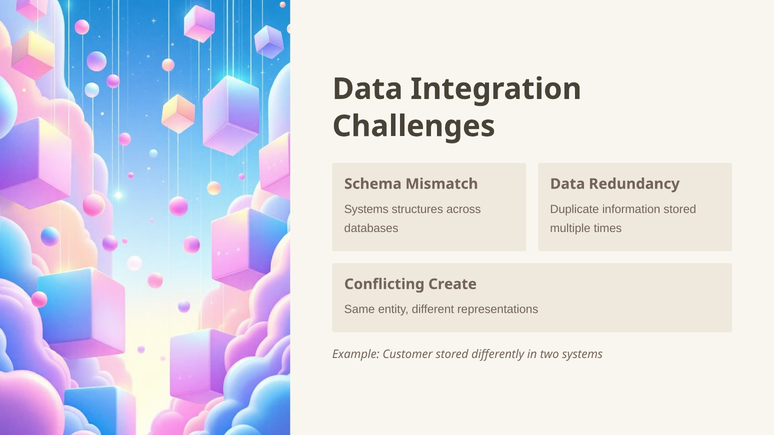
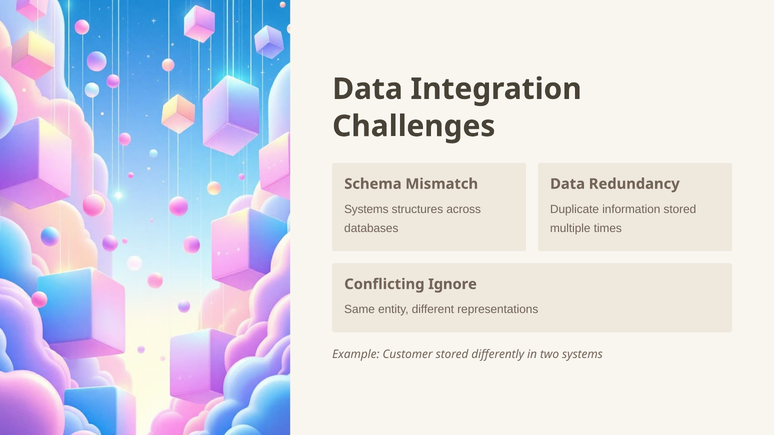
Create: Create -> Ignore
